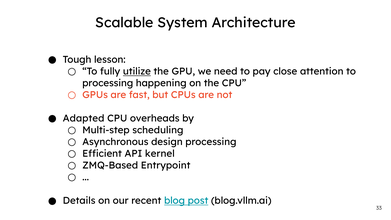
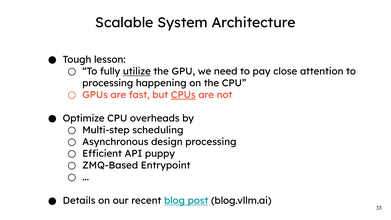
CPUs underline: none -> present
Adapted: Adapted -> Optimize
kernel: kernel -> puppy
